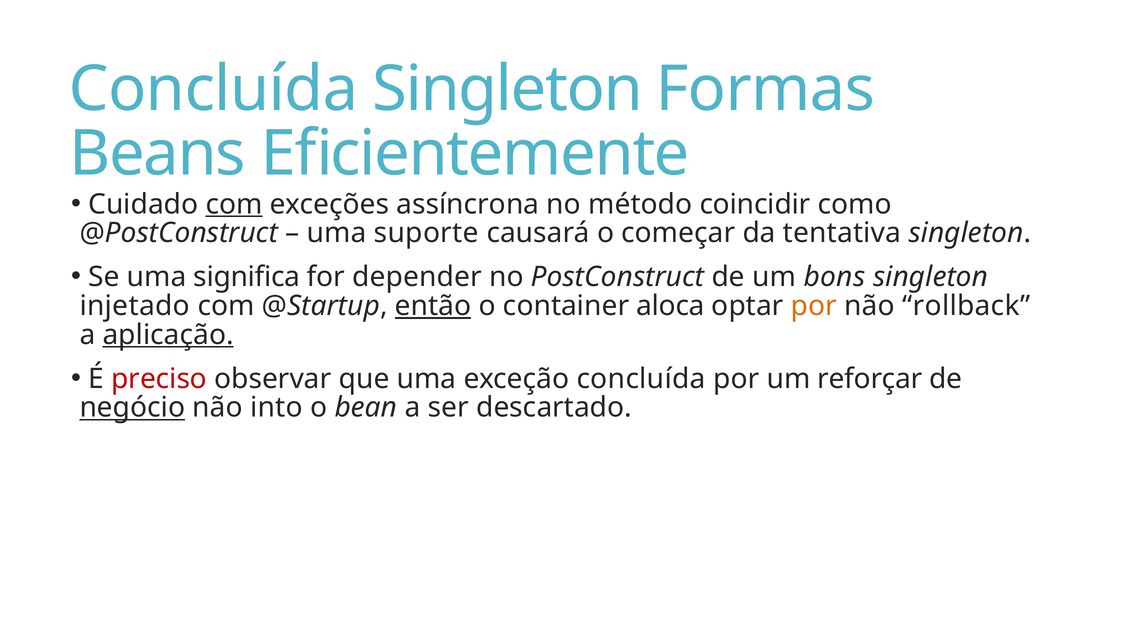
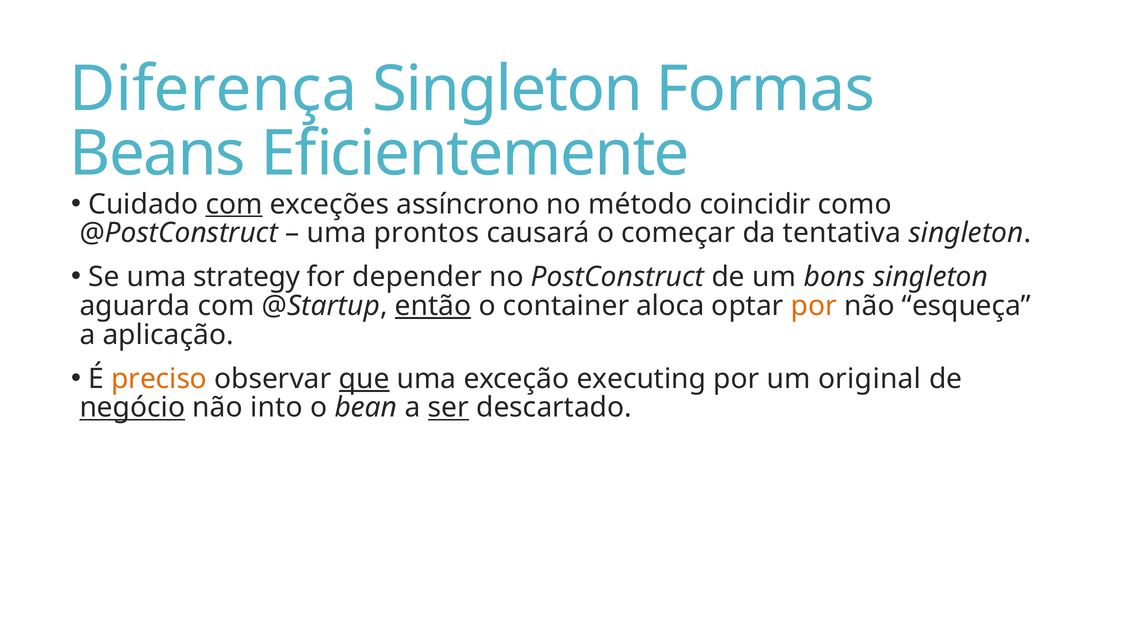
Concluída at (214, 89): Concluída -> Diferença
assíncrona: assíncrona -> assíncrono
suporte: suporte -> prontos
significa: significa -> strategy
injetado: injetado -> aguarda
rollback: rollback -> esqueça
aplicação underline: present -> none
preciso colour: red -> orange
que underline: none -> present
exceção concluída: concluída -> executing
reforçar: reforçar -> original
ser underline: none -> present
